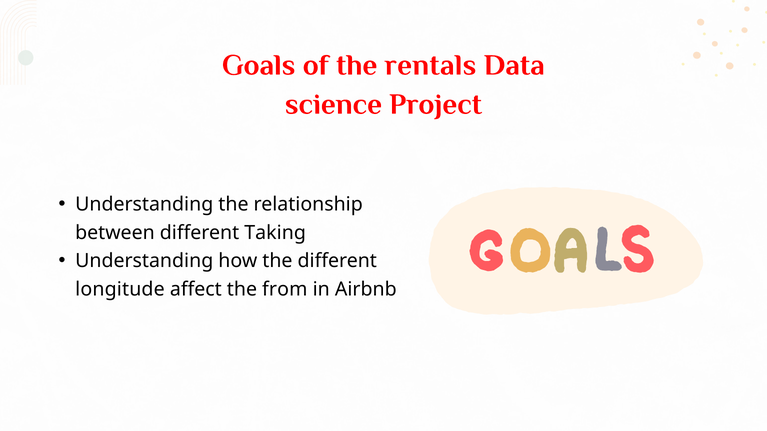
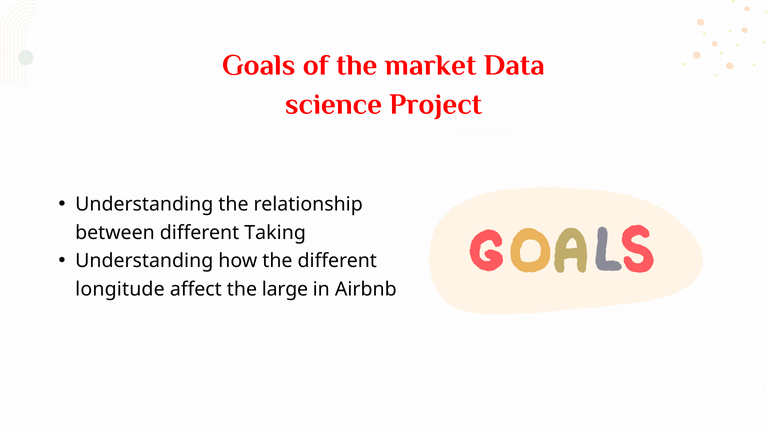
rentals: rentals -> market
from: from -> large
